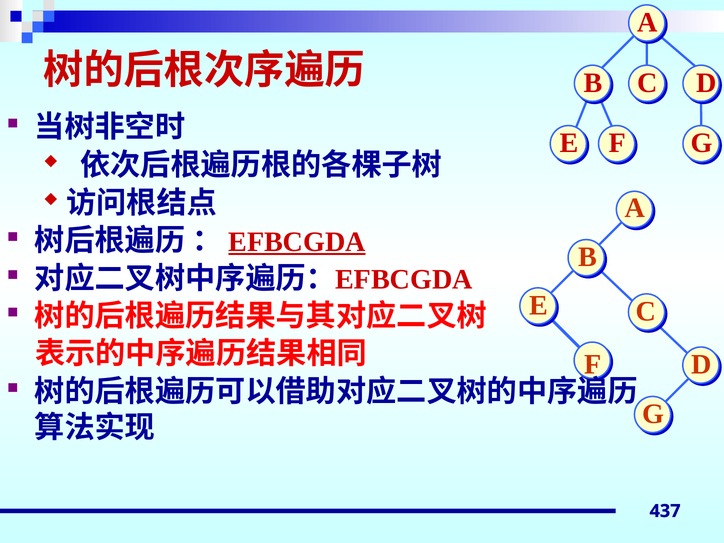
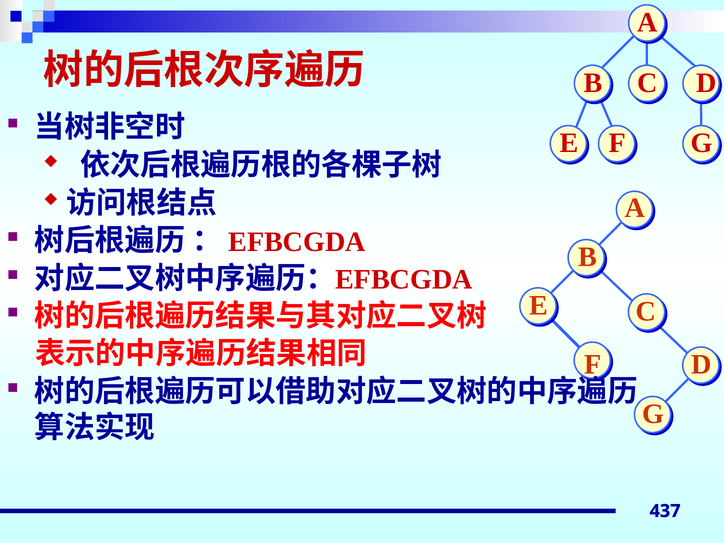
EFBCGDA at (297, 242) underline: present -> none
